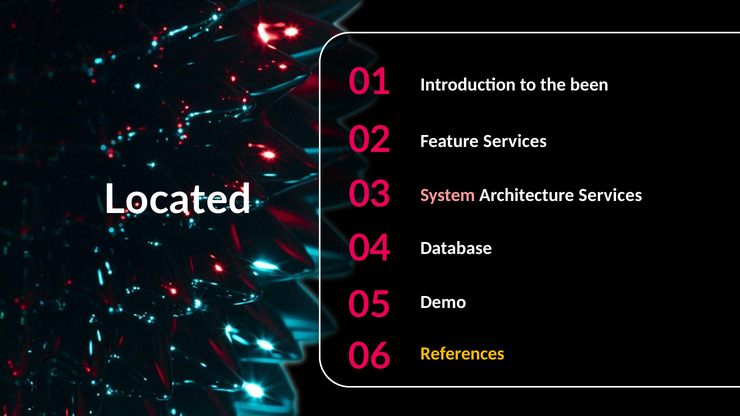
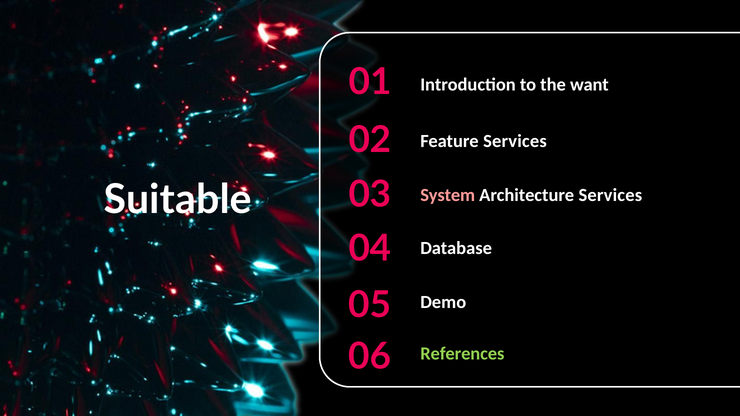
been: been -> want
Located: Located -> Suitable
References colour: yellow -> light green
